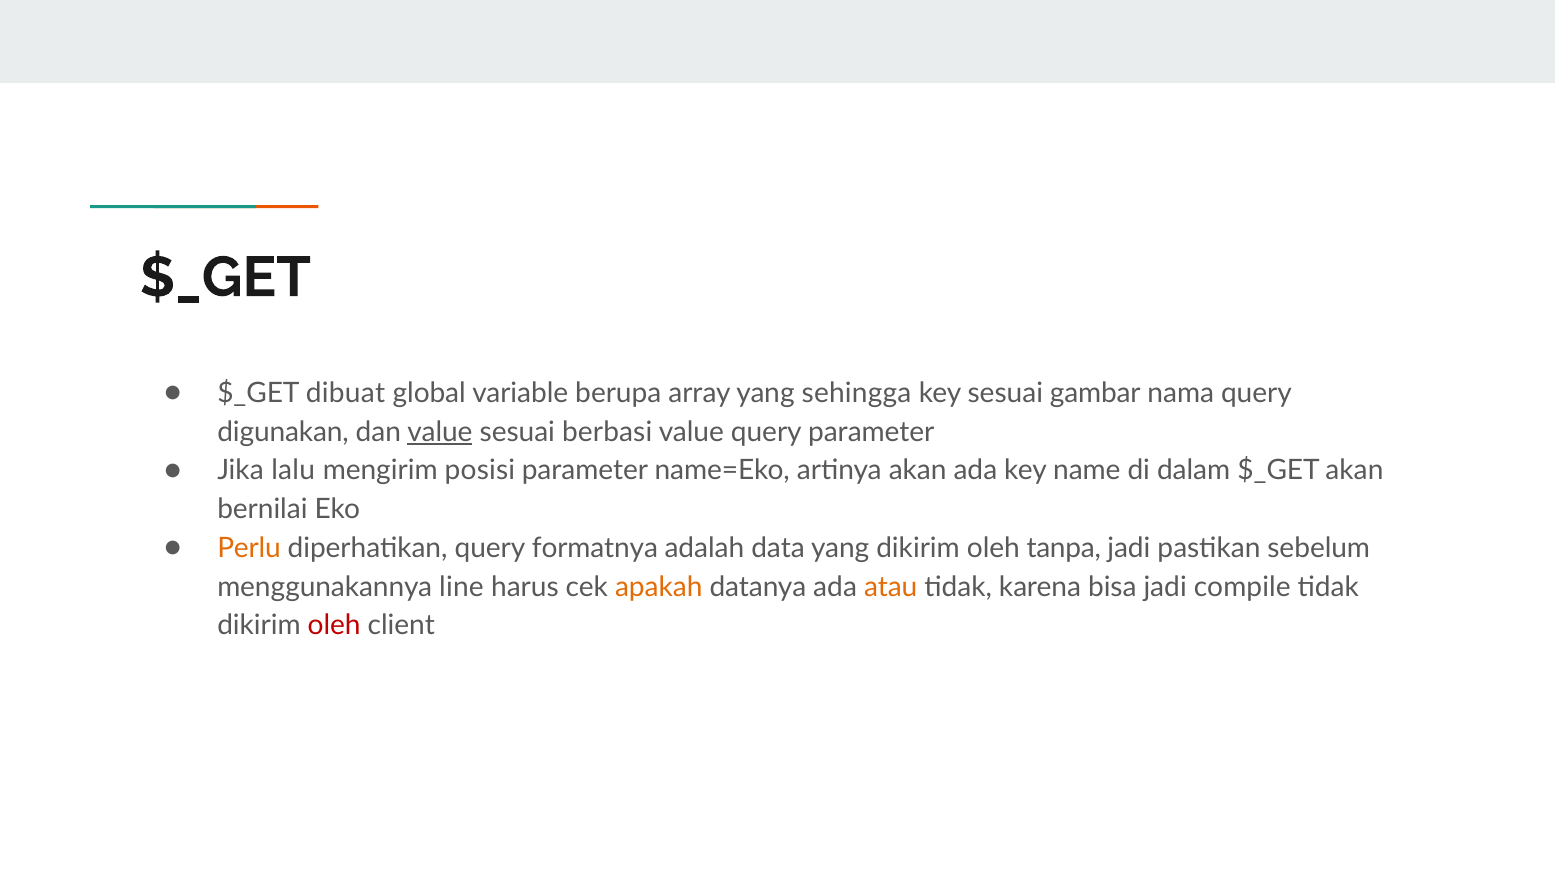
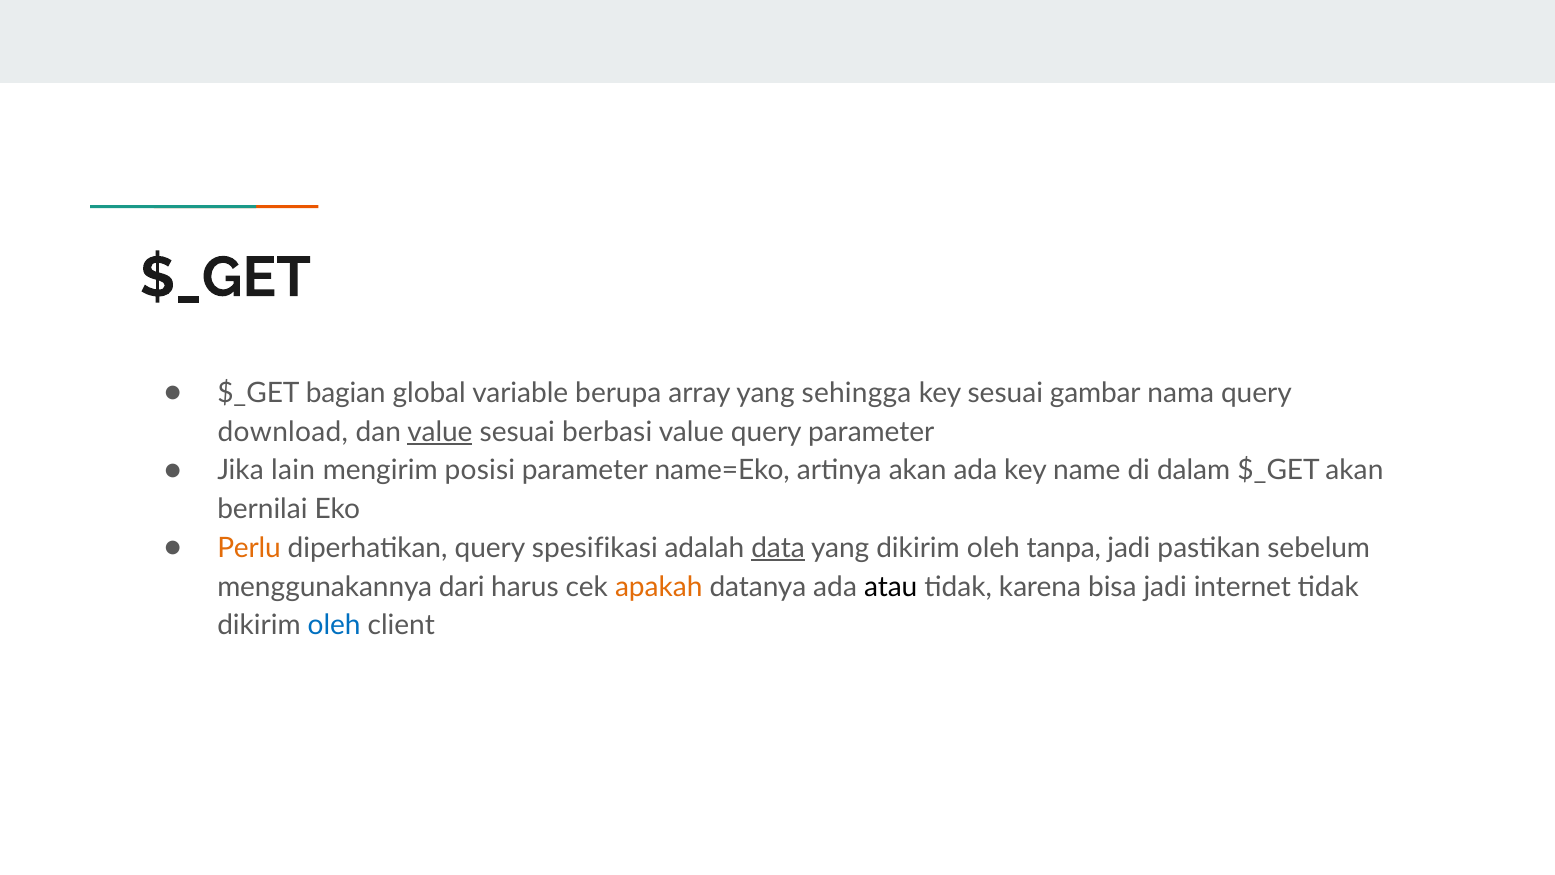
dibuat: dibuat -> bagian
digunakan: digunakan -> download
lalu: lalu -> lain
formatnya: formatnya -> spesifikasi
data underline: none -> present
line: line -> dari
atau colour: orange -> black
compile: compile -> internet
oleh at (334, 625) colour: red -> blue
